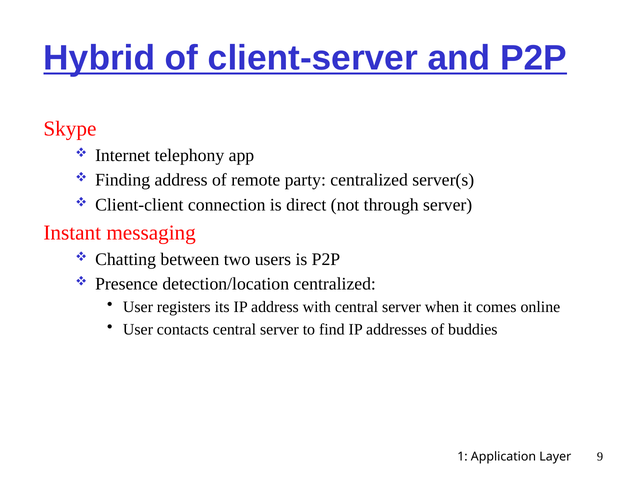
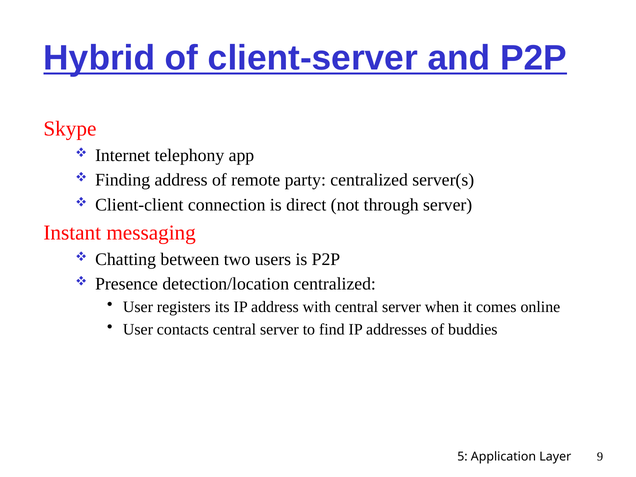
1: 1 -> 5
